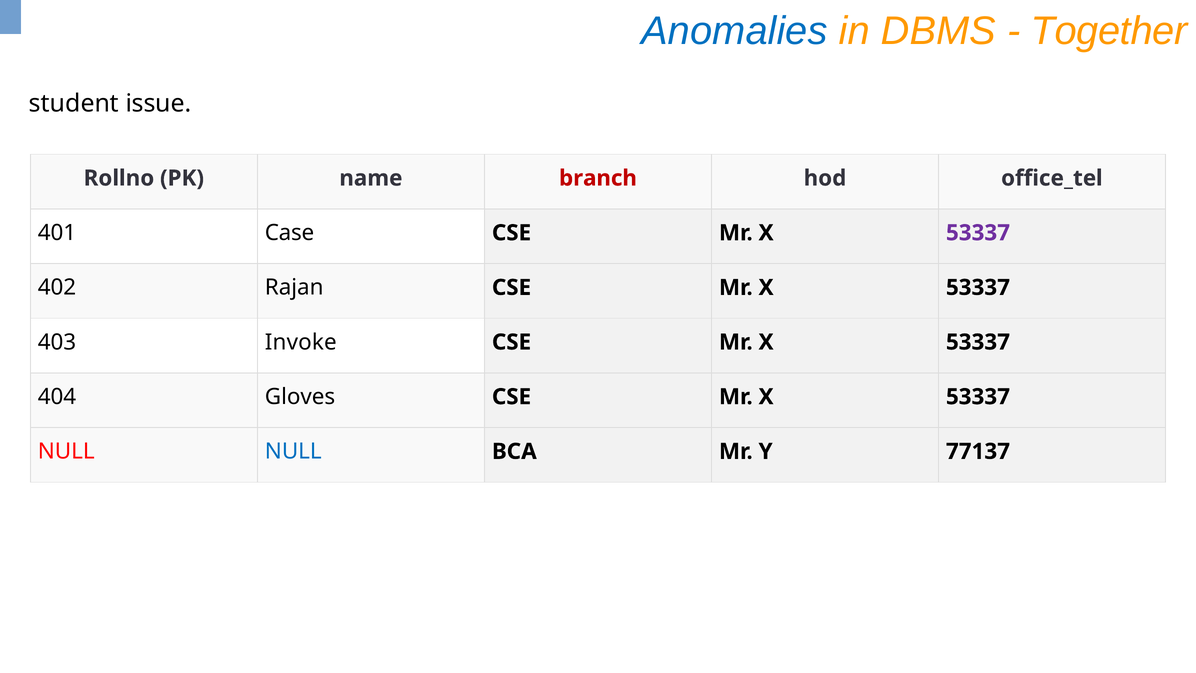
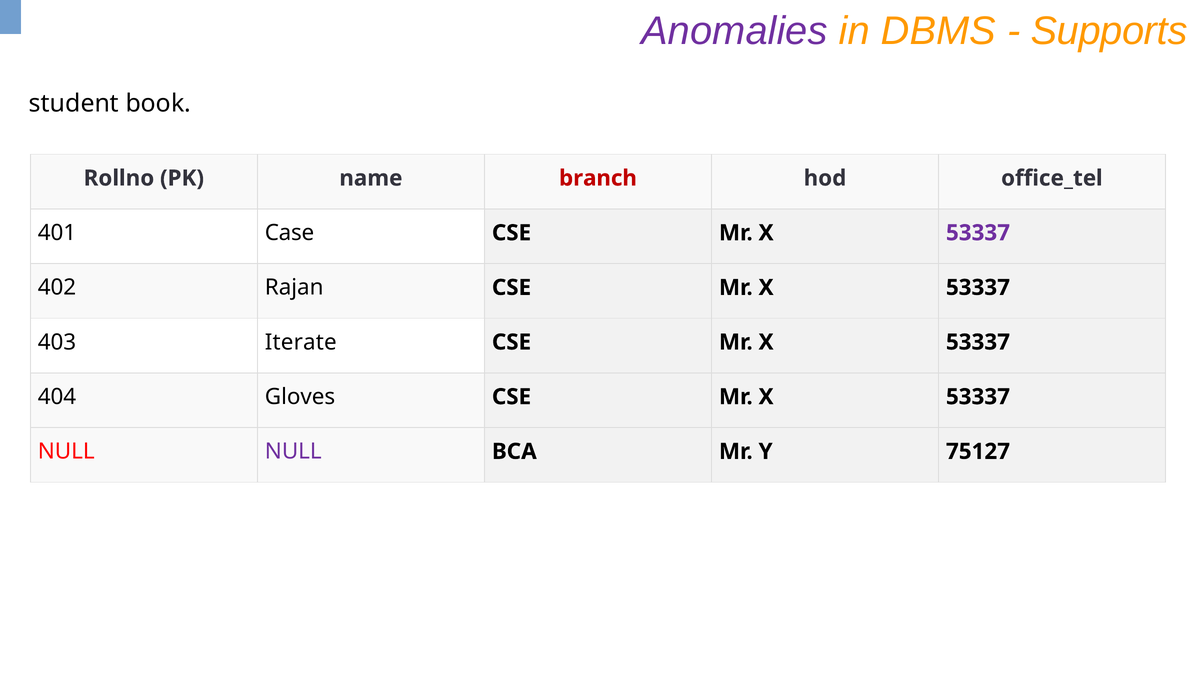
Anomalies colour: blue -> purple
Together: Together -> Supports
issue: issue -> book
Invoke: Invoke -> Iterate
NULL at (293, 451) colour: blue -> purple
77137: 77137 -> 75127
